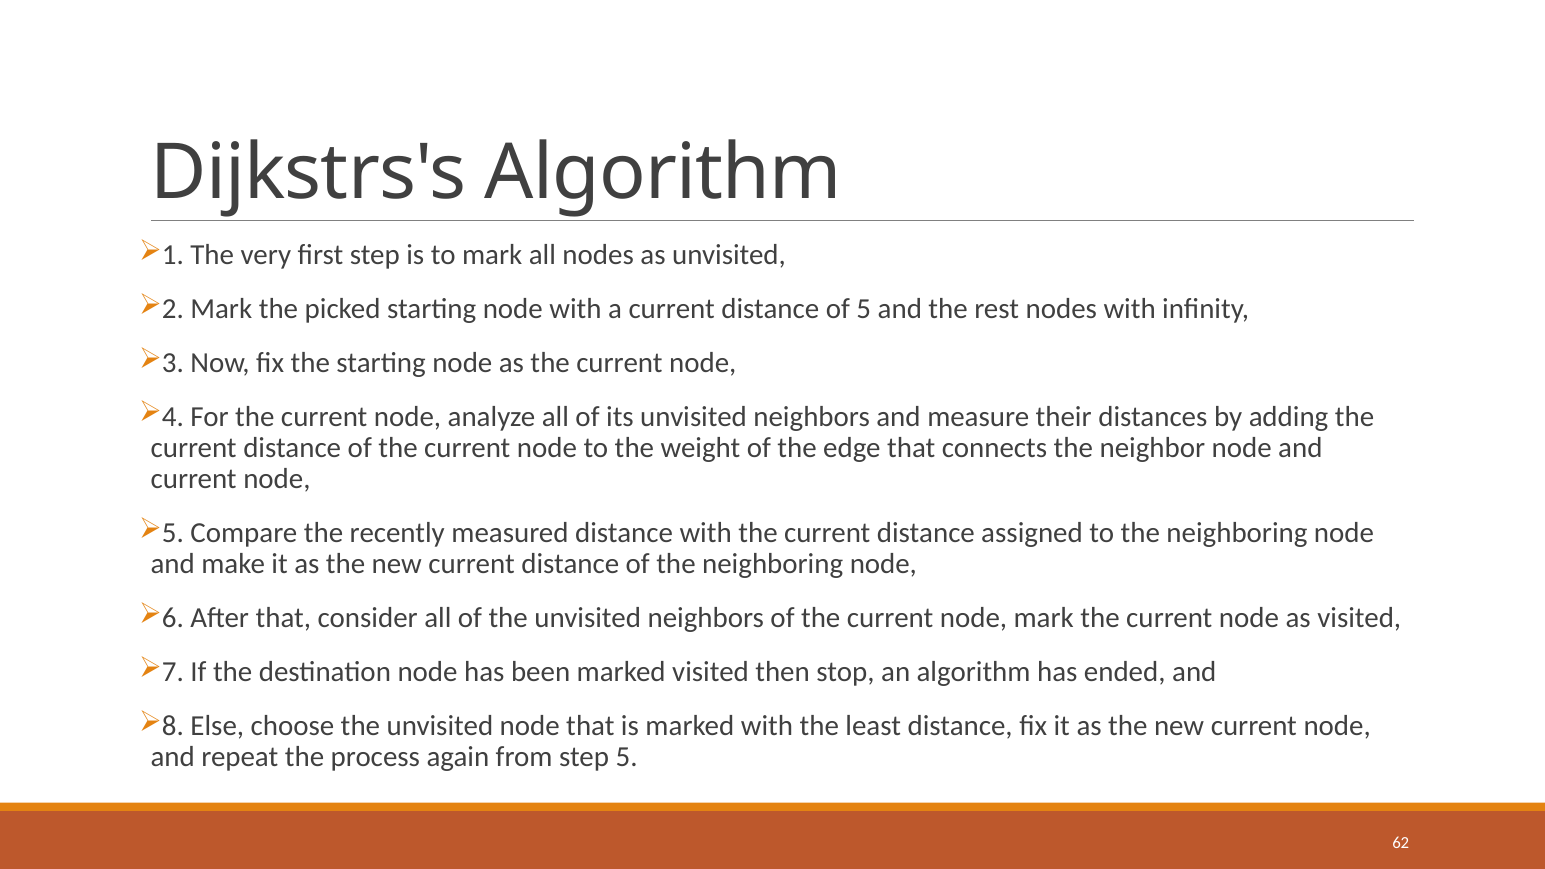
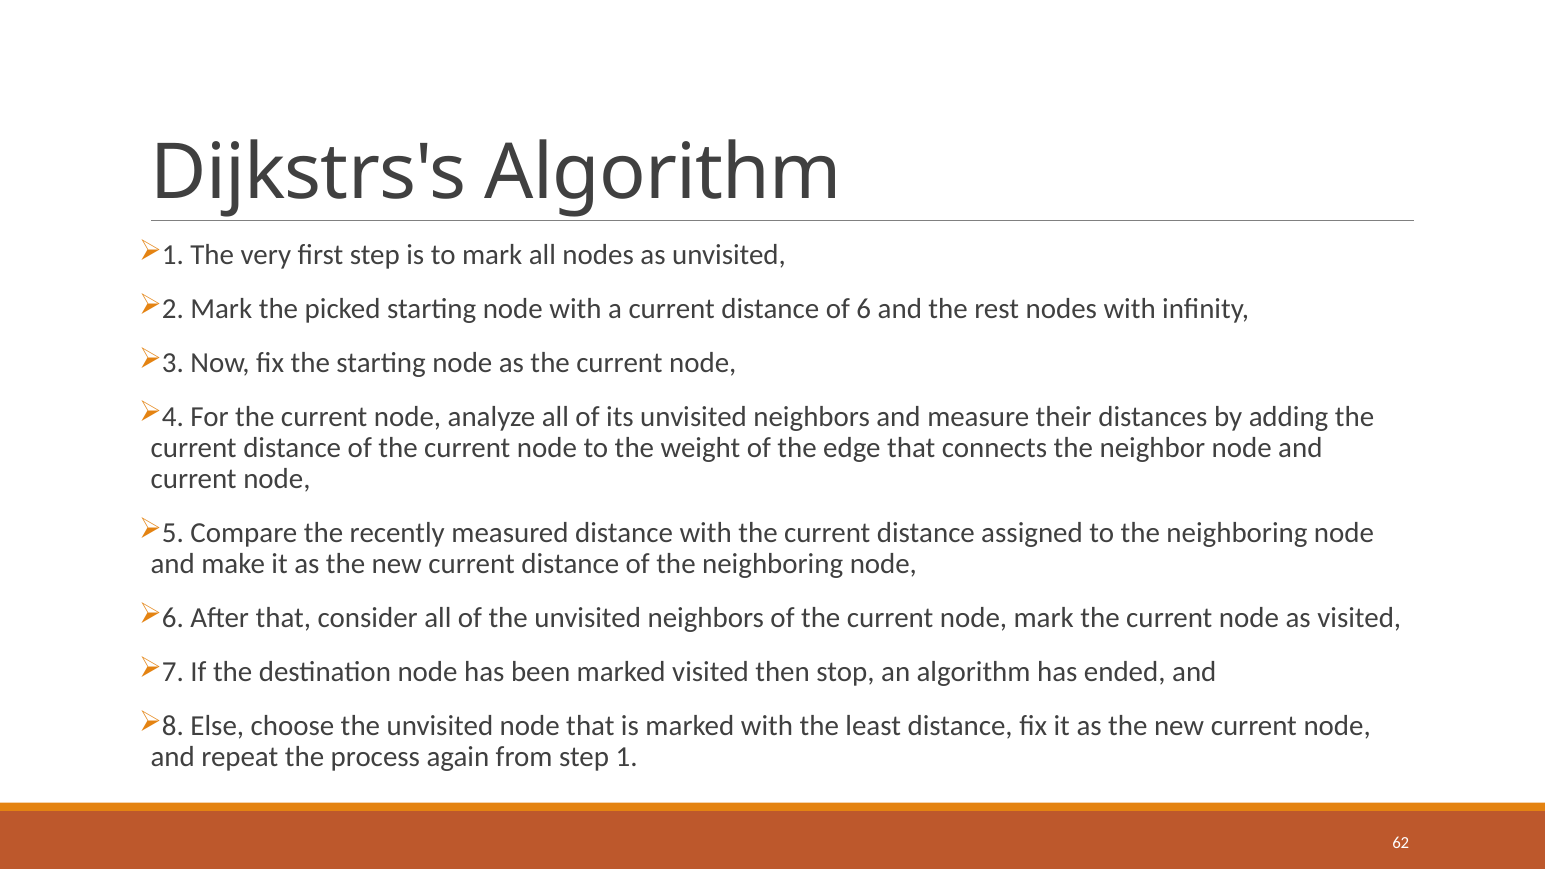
of 5: 5 -> 6
step 5: 5 -> 1
